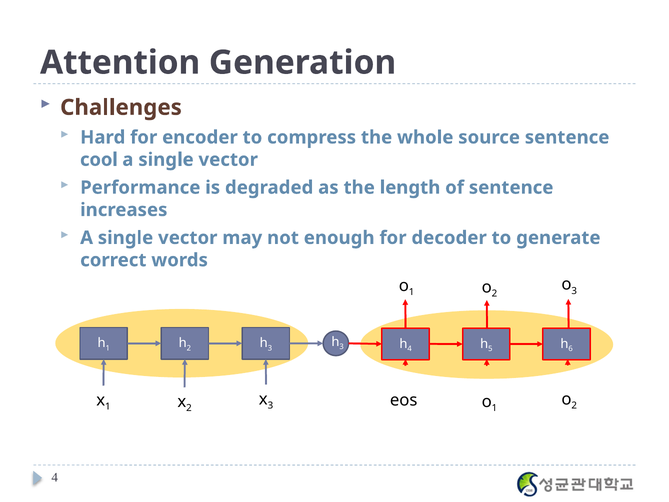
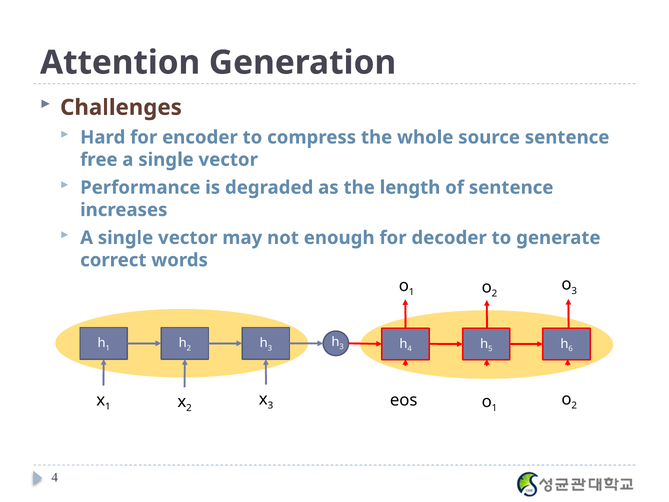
cool: cool -> free
